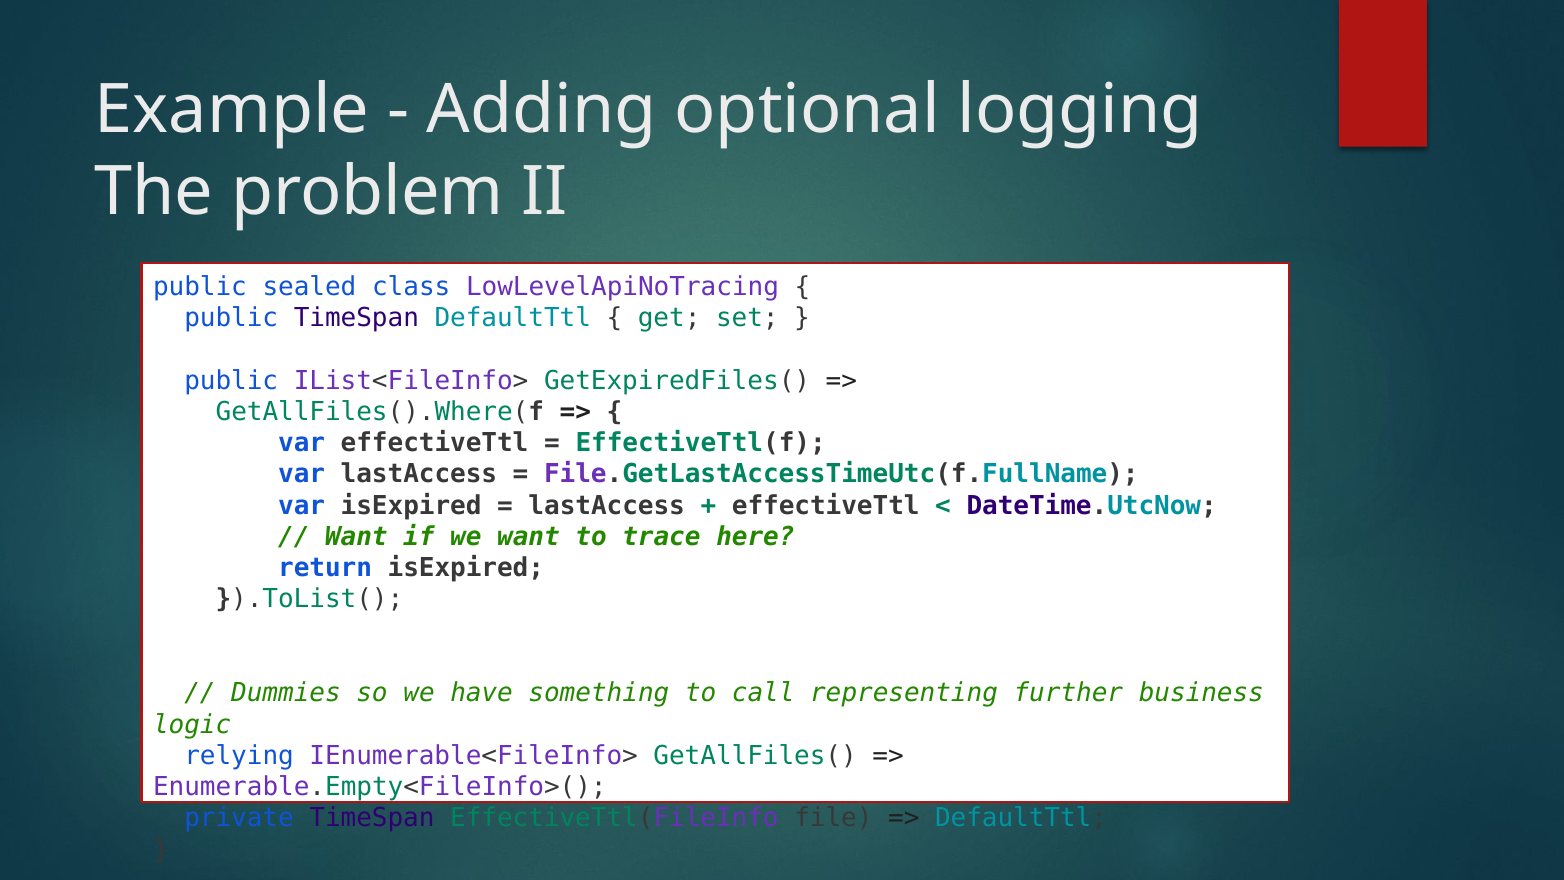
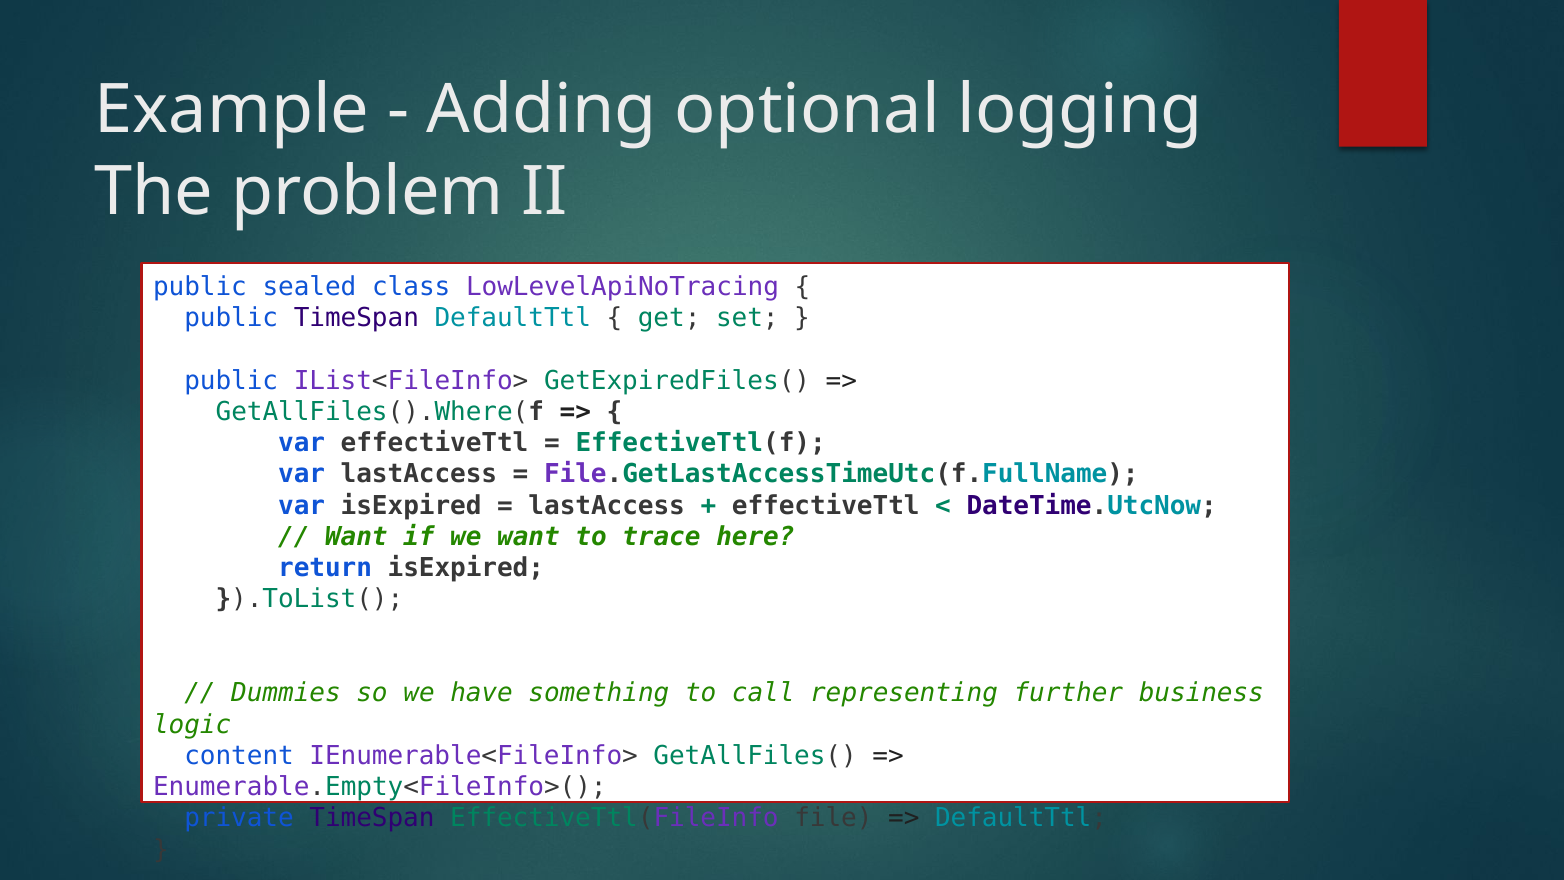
relying: relying -> content
